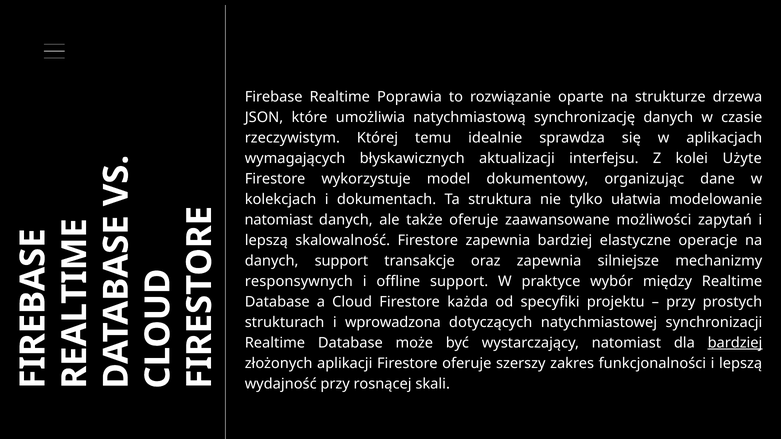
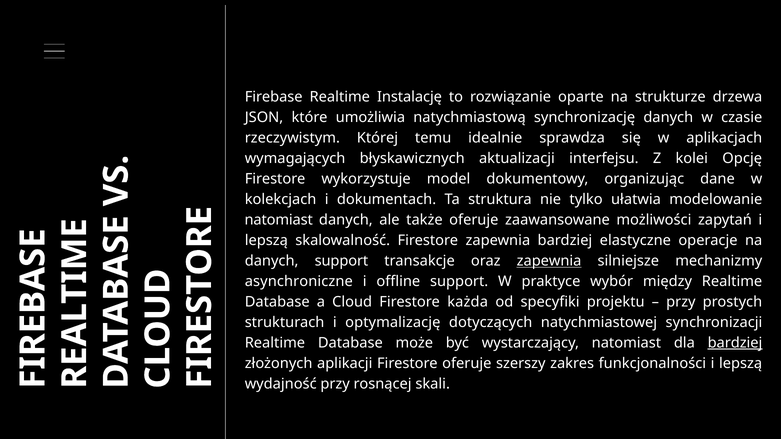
Poprawia: Poprawia -> Instalację
Użyte: Użyte -> Opcję
zapewnia at (549, 261) underline: none -> present
responsywnych: responsywnych -> asynchroniczne
wprowadzona: wprowadzona -> optymalizację
